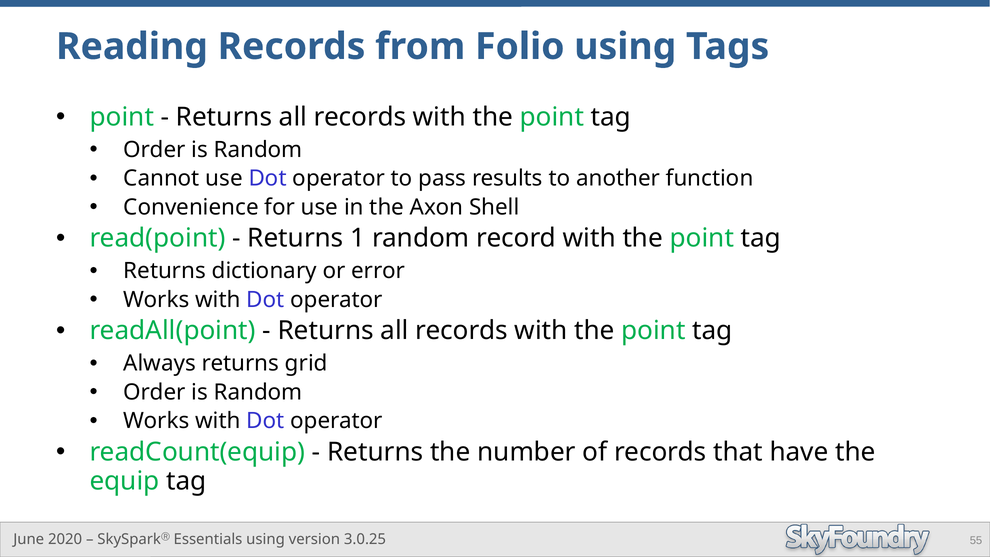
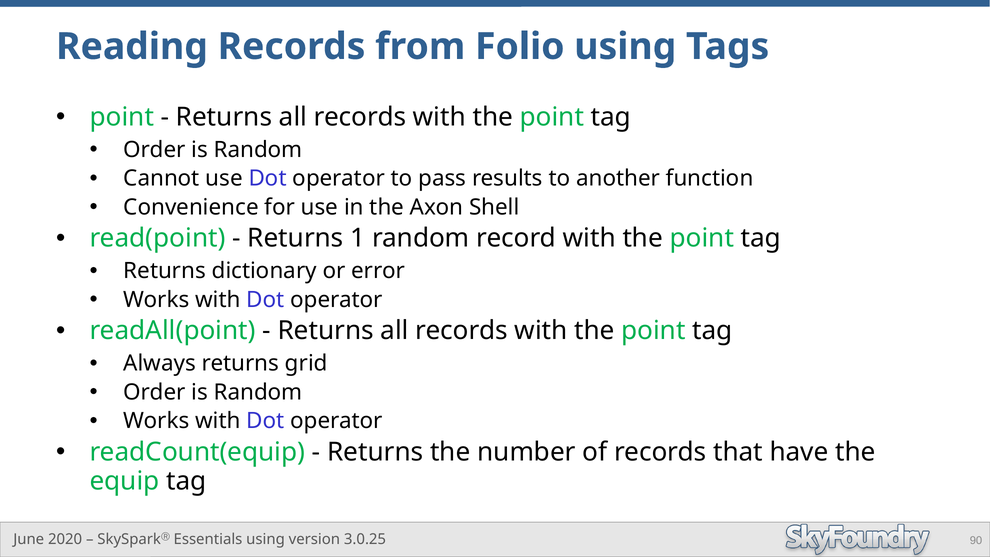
55: 55 -> 90
